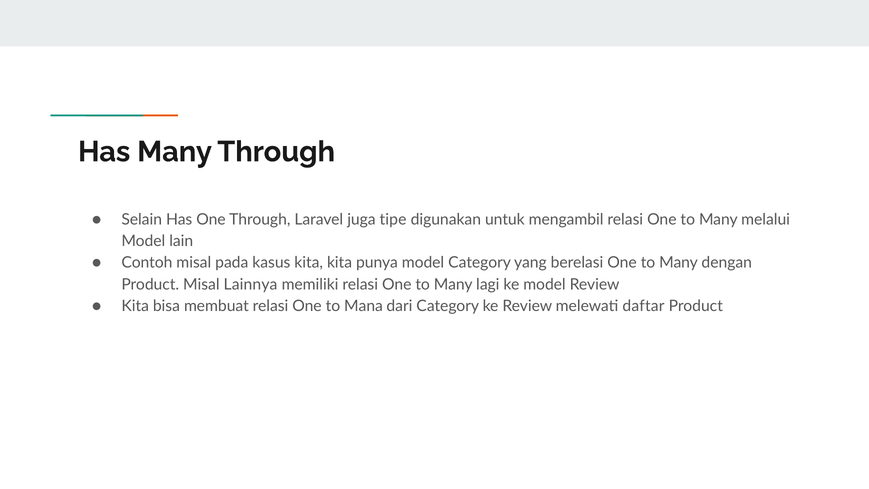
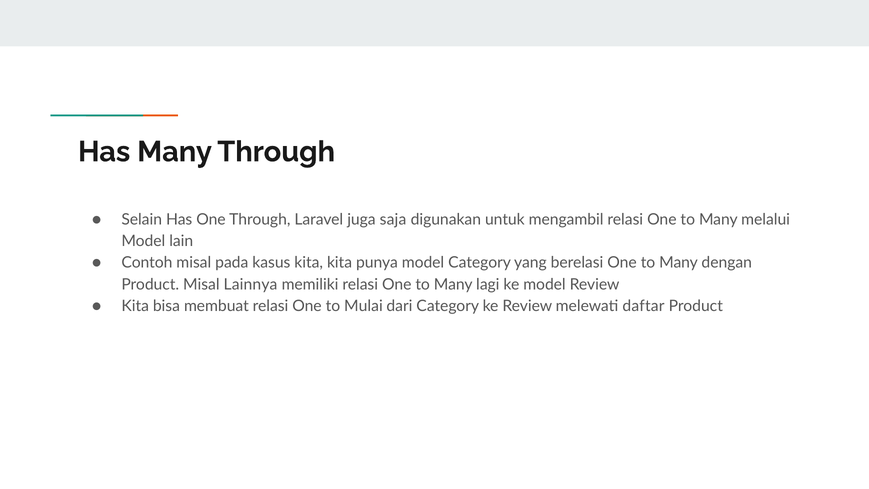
tipe: tipe -> saja
Mana: Mana -> Mulai
